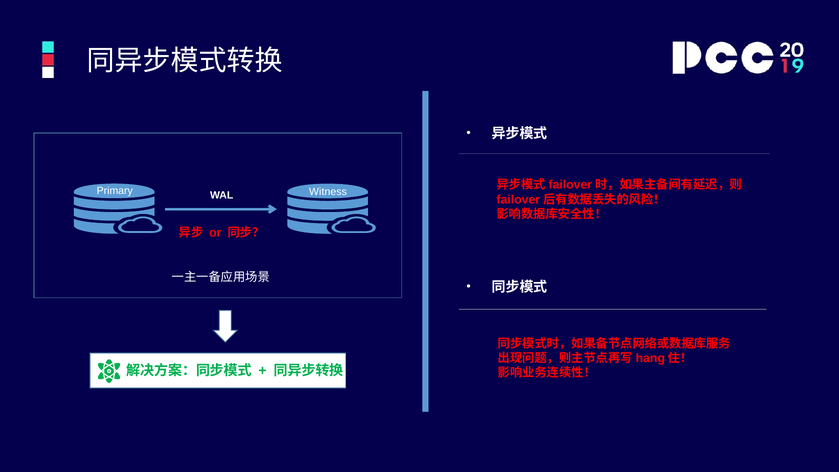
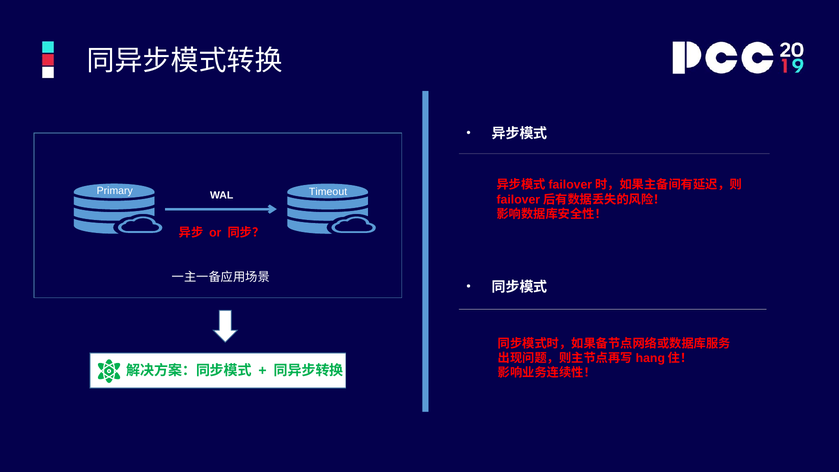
Witness: Witness -> Timeout
